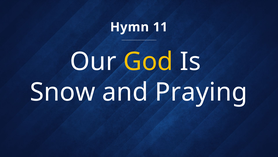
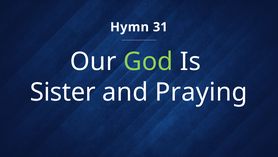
11: 11 -> 31
God colour: yellow -> light green
Snow: Snow -> Sister
